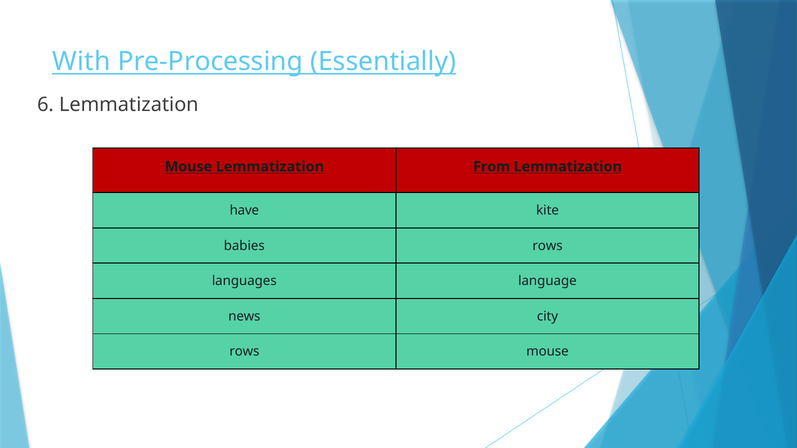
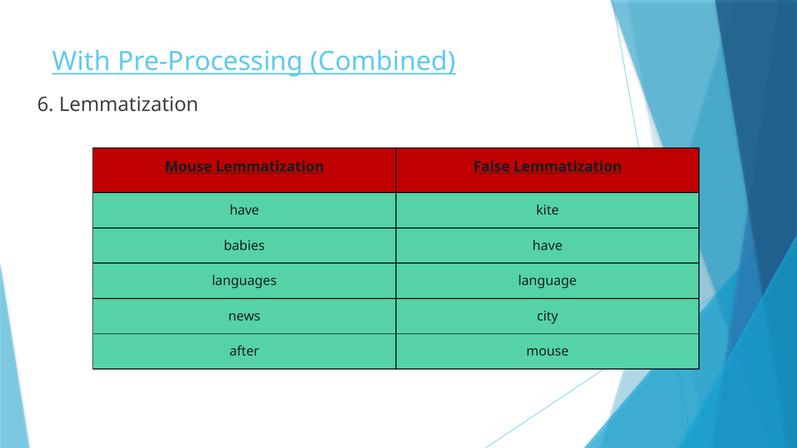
Essentially: Essentially -> Combined
From: From -> False
babies rows: rows -> have
rows at (244, 352): rows -> after
